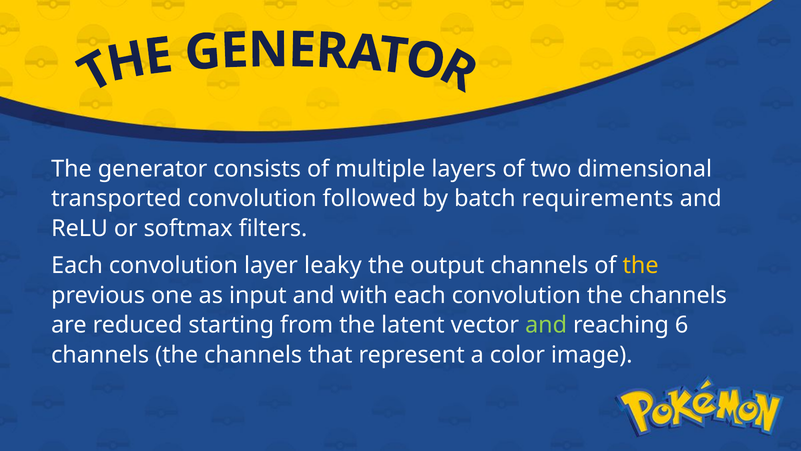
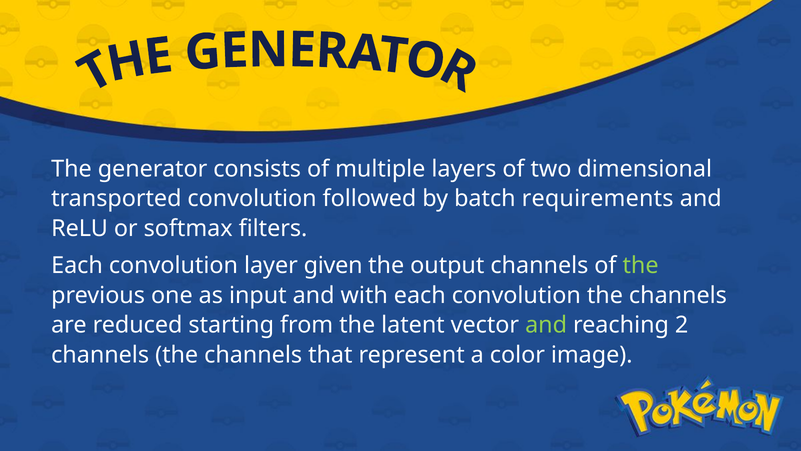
leaky: leaky -> given
the at (641, 265) colour: yellow -> light green
6: 6 -> 2
